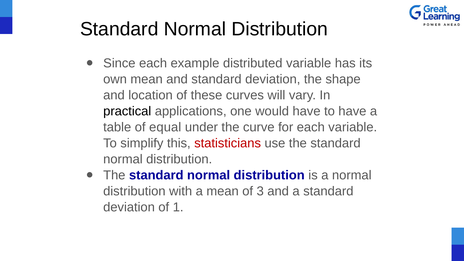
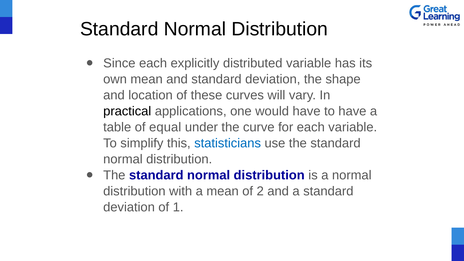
example: example -> explicitly
statisticians colour: red -> blue
3: 3 -> 2
